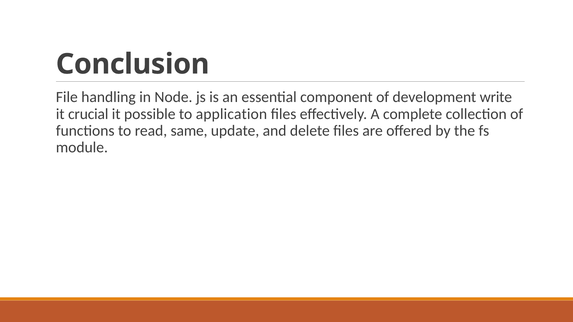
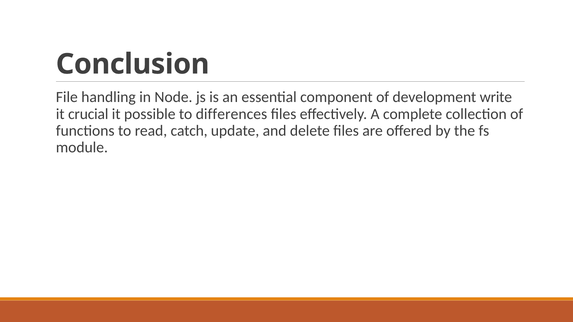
application: application -> differences
same: same -> catch
